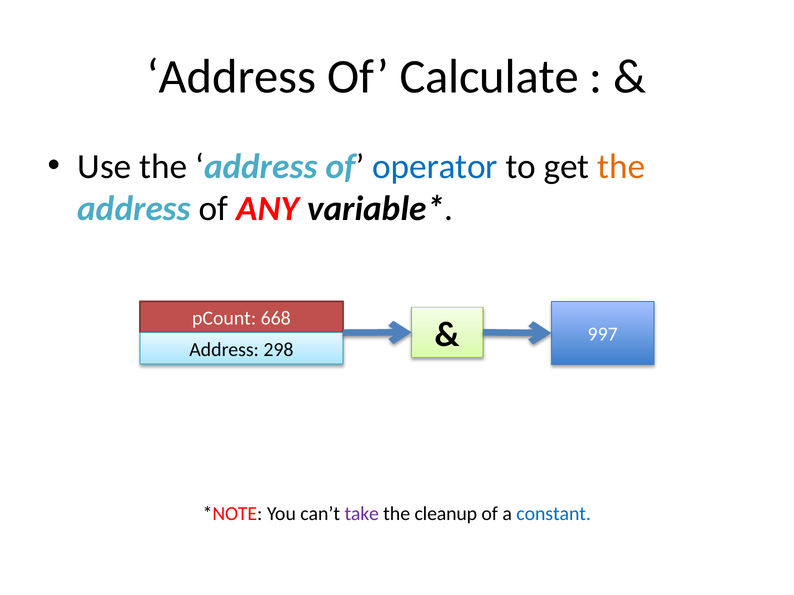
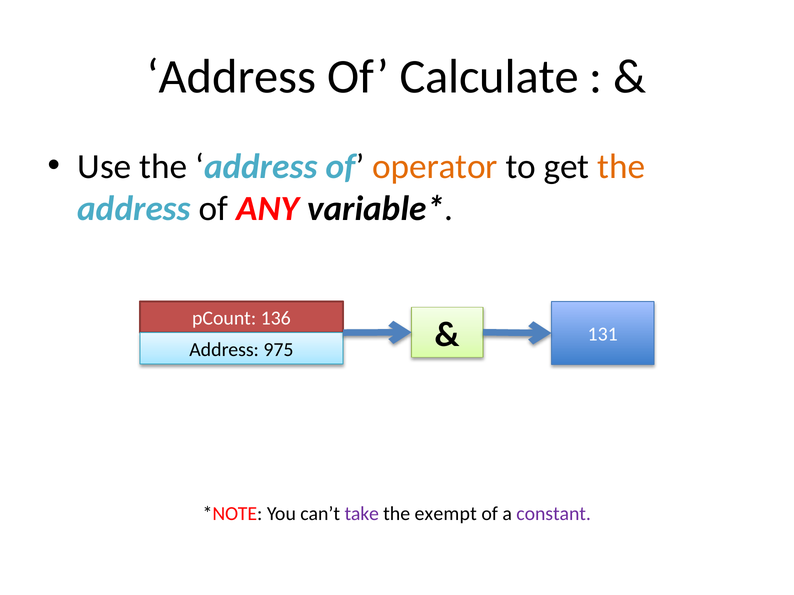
operator colour: blue -> orange
668: 668 -> 136
298: 298 -> 975
997: 997 -> 131
cleanup: cleanup -> exempt
constant colour: blue -> purple
